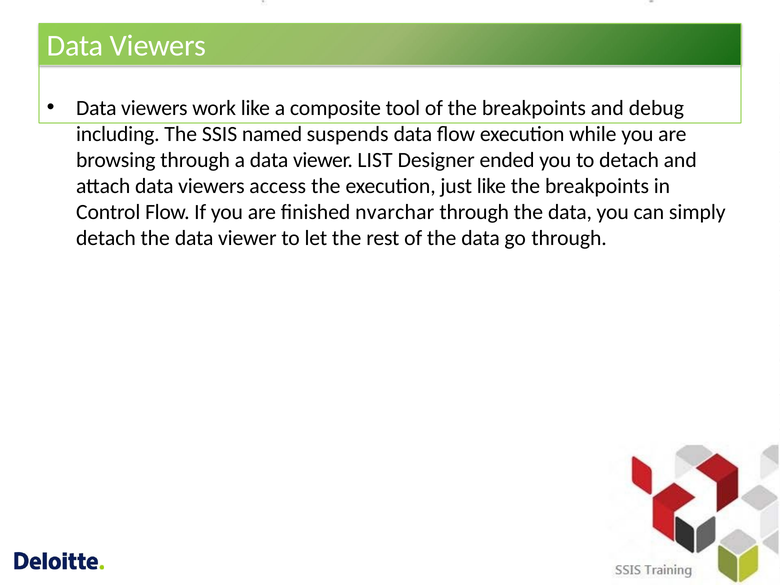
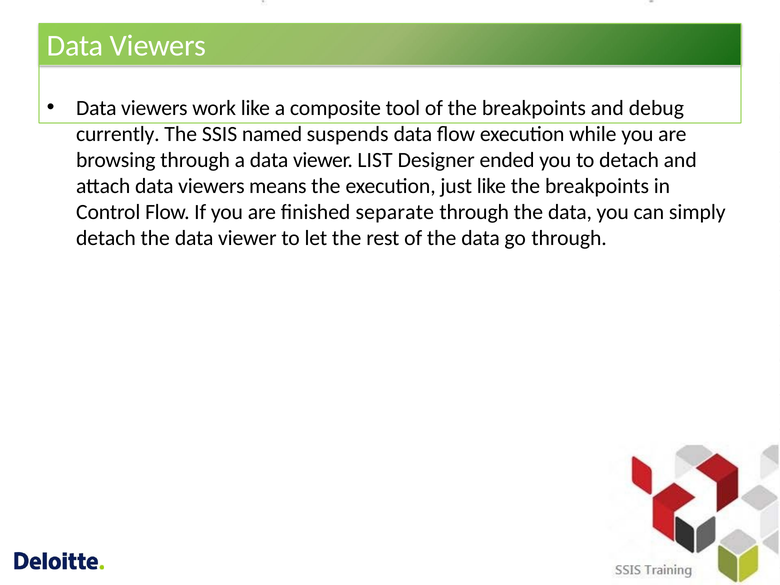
including: including -> currently
access: access -> means
nvarchar: nvarchar -> separate
